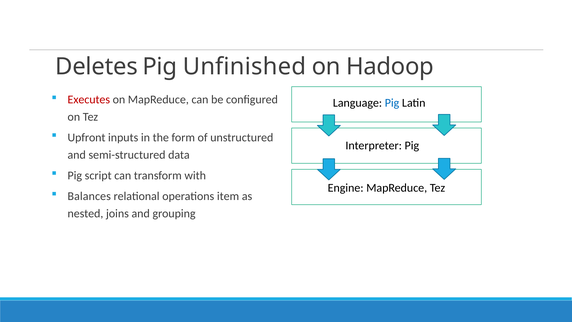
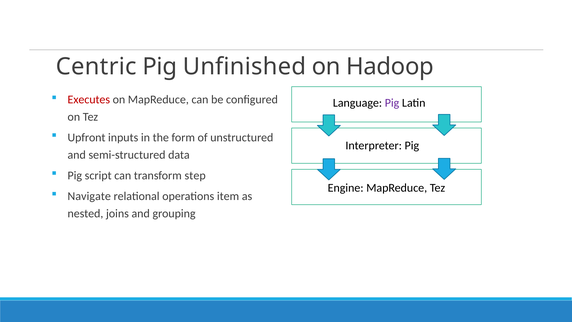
Deletes: Deletes -> Centric
Pig at (392, 103) colour: blue -> purple
with: with -> step
Balances: Balances -> Navigate
